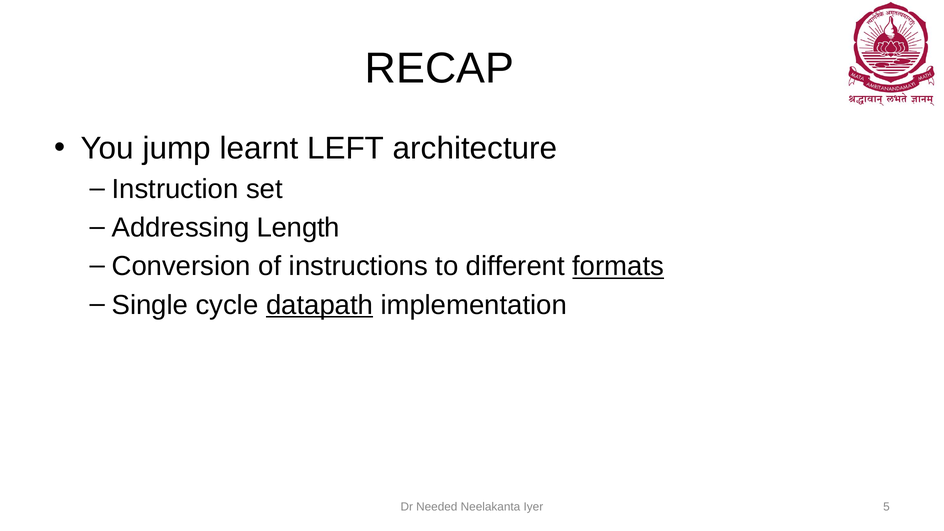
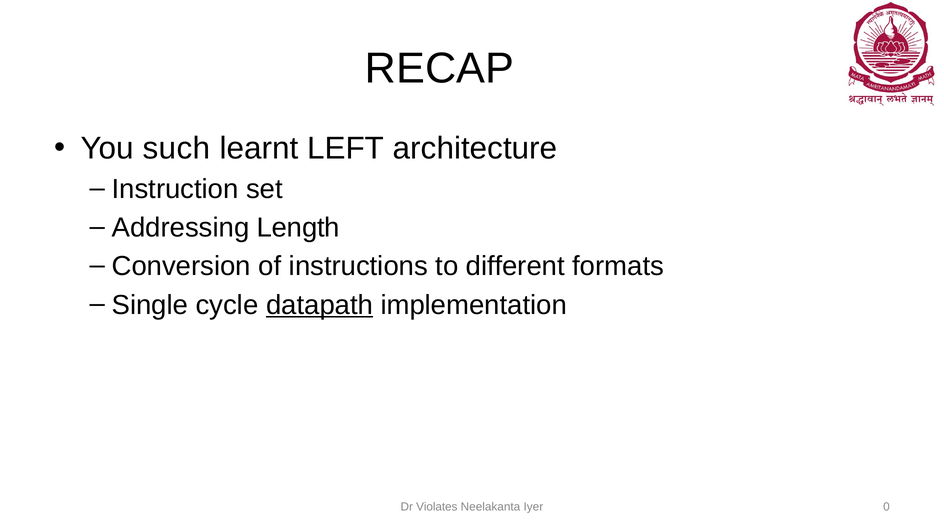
jump: jump -> such
formats underline: present -> none
Needed: Needed -> Violates
5: 5 -> 0
